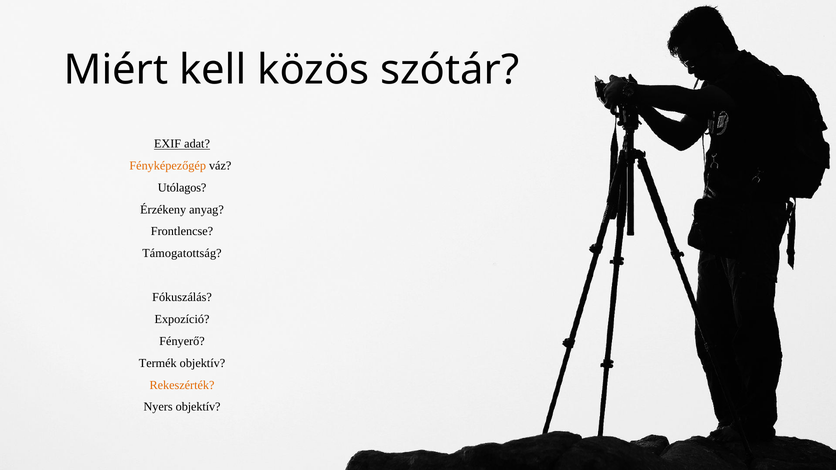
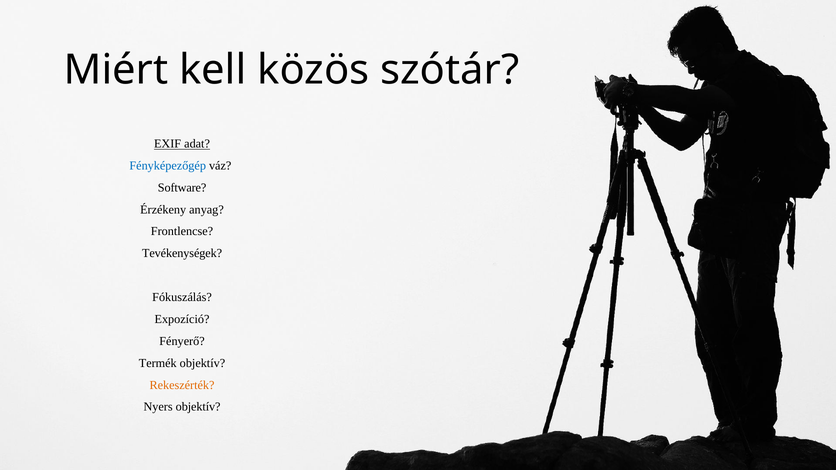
Fényképezőgép colour: orange -> blue
Utólagos: Utólagos -> Software
Támogatottság: Támogatottság -> Tevékenységek
